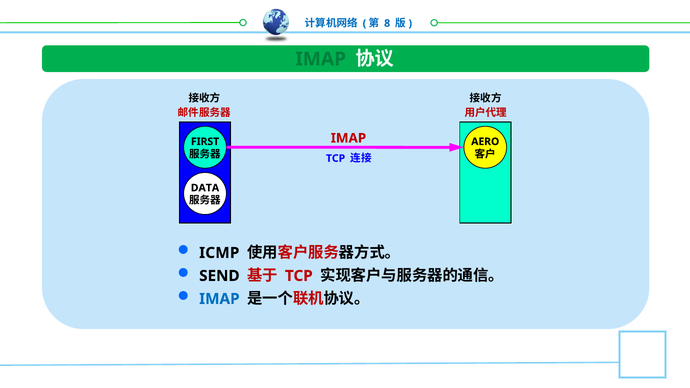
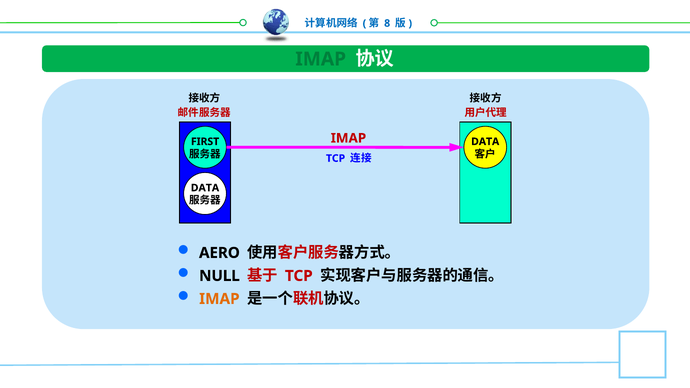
AERO at (485, 142): AERO -> DATA
ICMP: ICMP -> AERO
SEND: SEND -> NULL
IMAP at (219, 299) colour: blue -> orange
